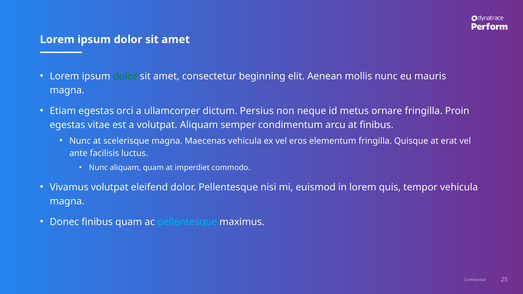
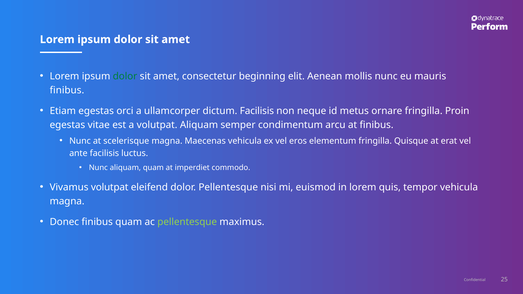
magna at (67, 90): magna -> finibus
dictum Persius: Persius -> Facilisis
pellentesque at (187, 222) colour: light blue -> light green
